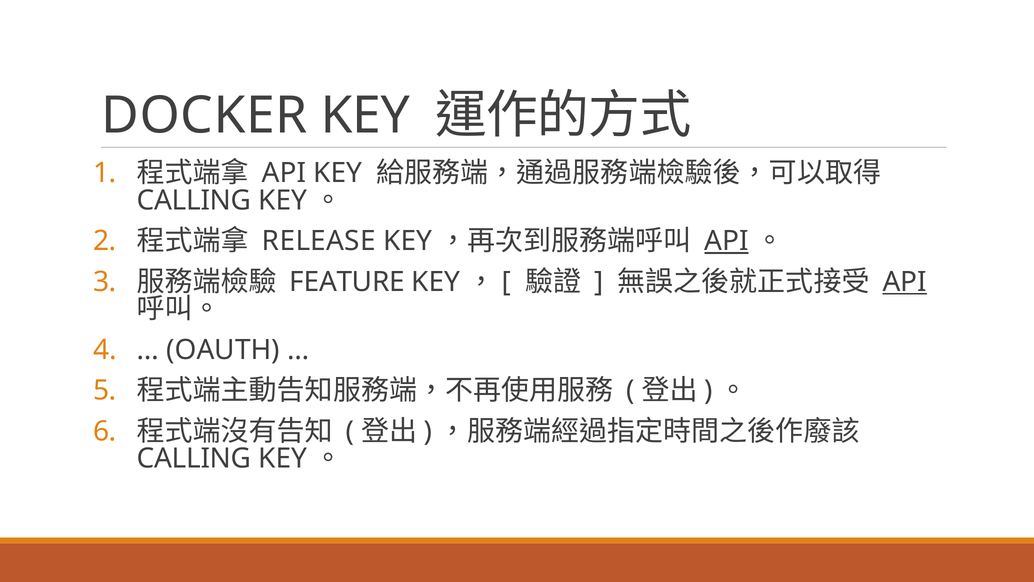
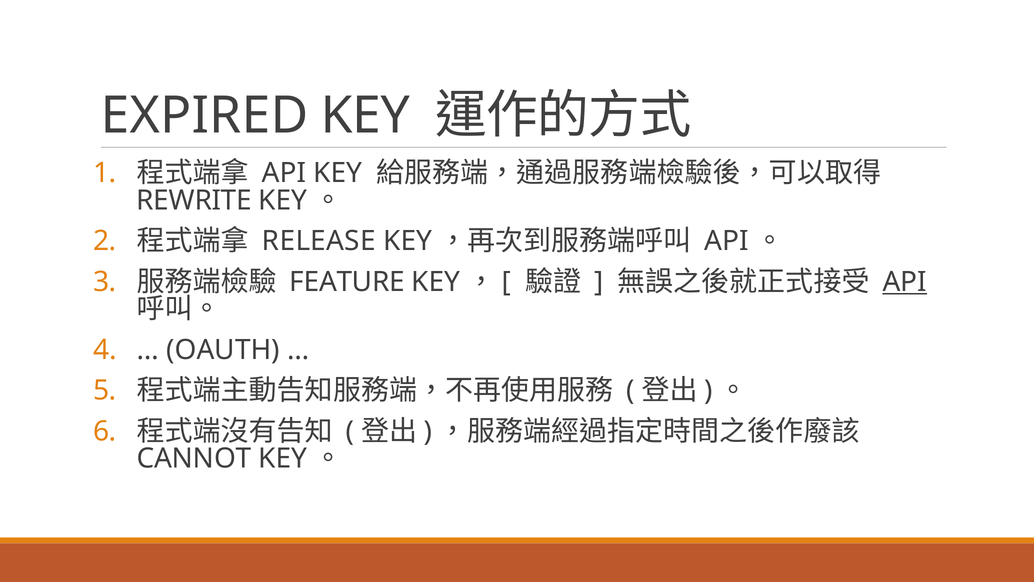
DOCKER: DOCKER -> EXPIRED
CALLING at (194, 200): CALLING -> REWRITE
API at (727, 241) underline: present -> none
CALLING at (194, 458): CALLING -> CANNOT
